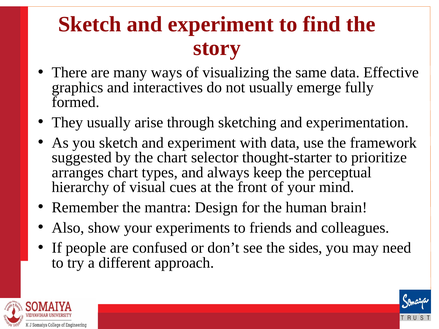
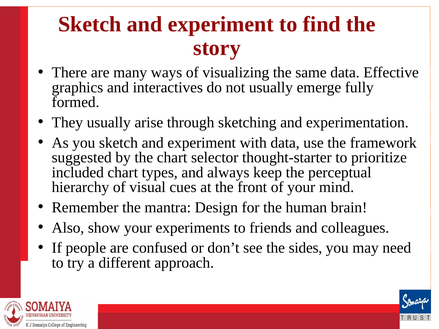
arranges: arranges -> included
